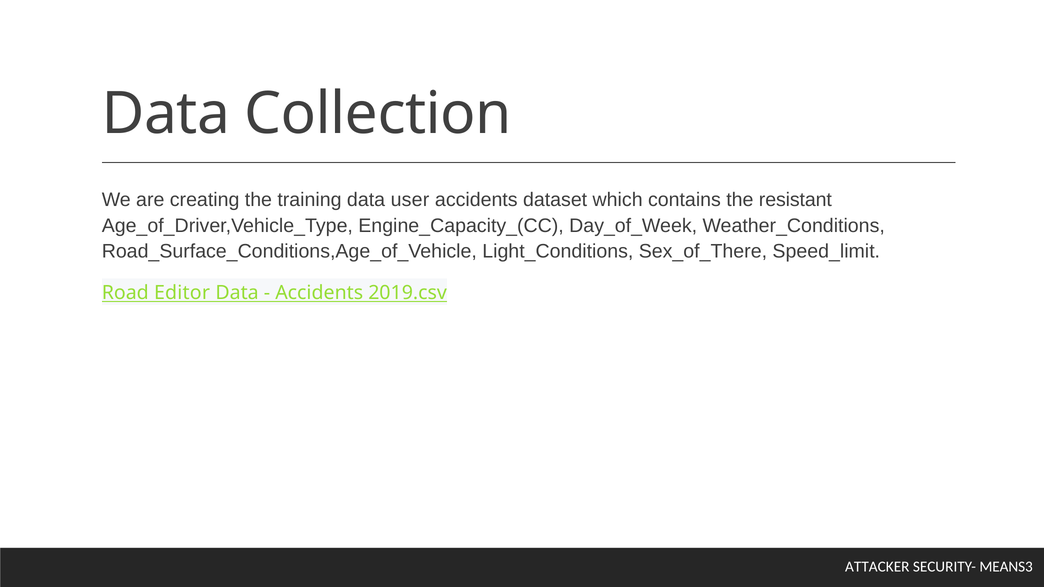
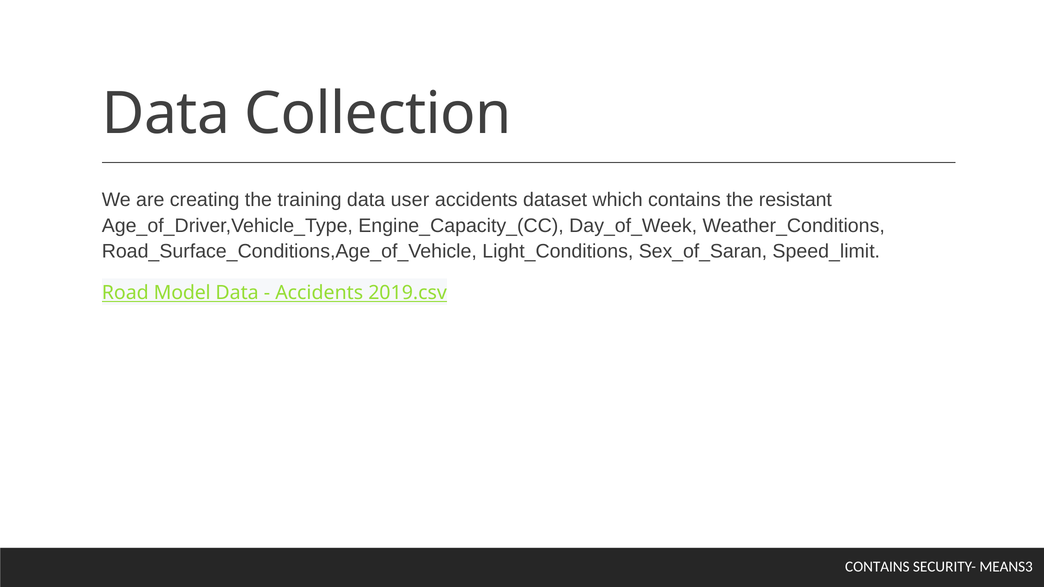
Sex_of_There: Sex_of_There -> Sex_of_Saran
Editor: Editor -> Model
ATTACKER at (877, 567): ATTACKER -> CONTAINS
